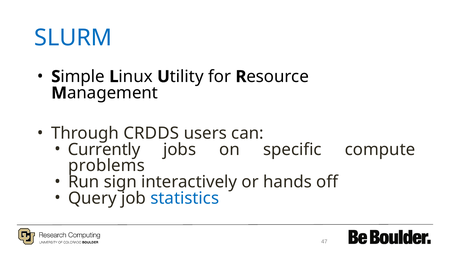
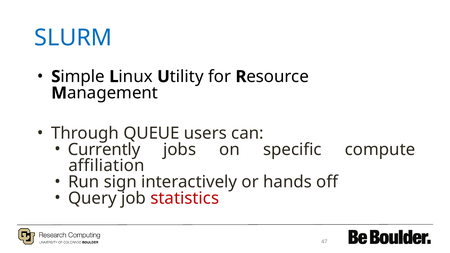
CRDDS: CRDDS -> QUEUE
problems: problems -> affiliation
statistics colour: blue -> red
